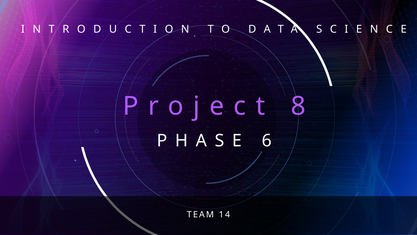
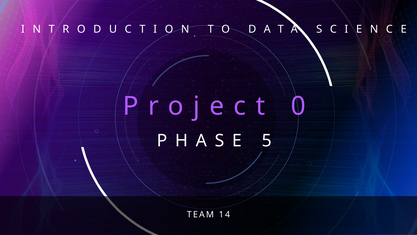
8: 8 -> 0
6: 6 -> 5
